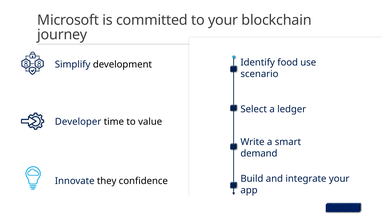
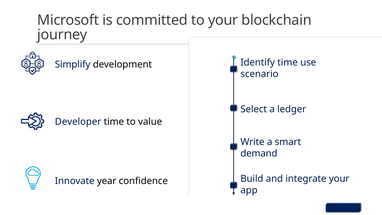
Identify food: food -> time
they: they -> year
